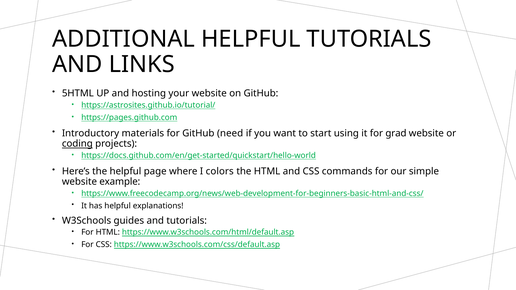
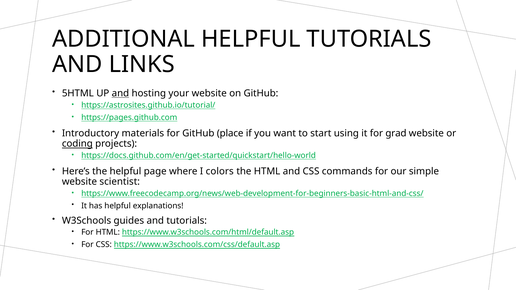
and at (120, 93) underline: none -> present
need: need -> place
example: example -> scientist
